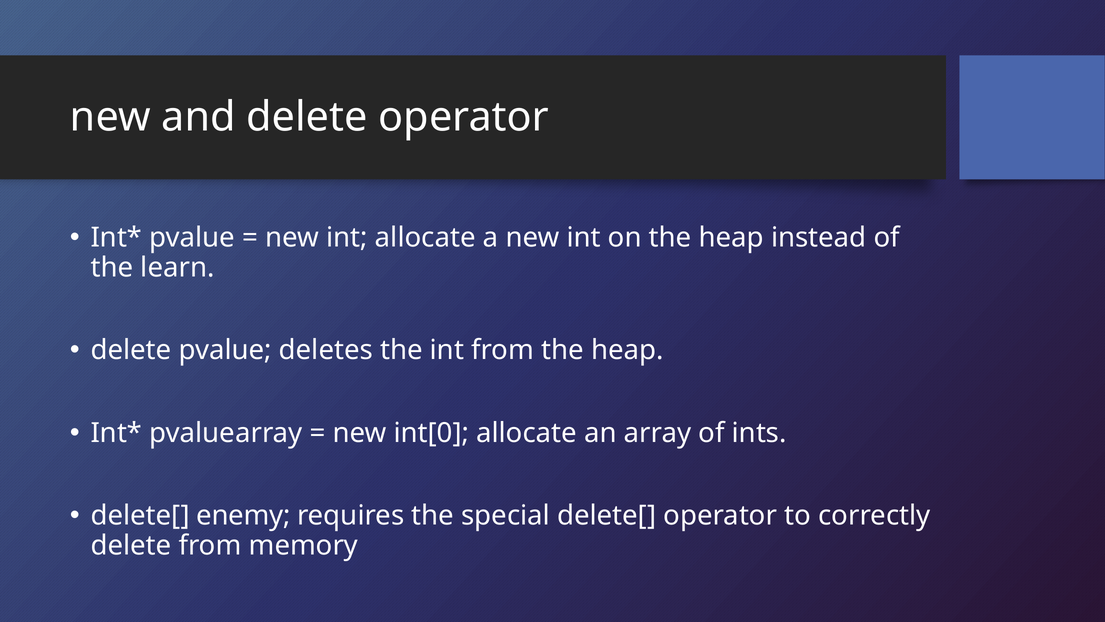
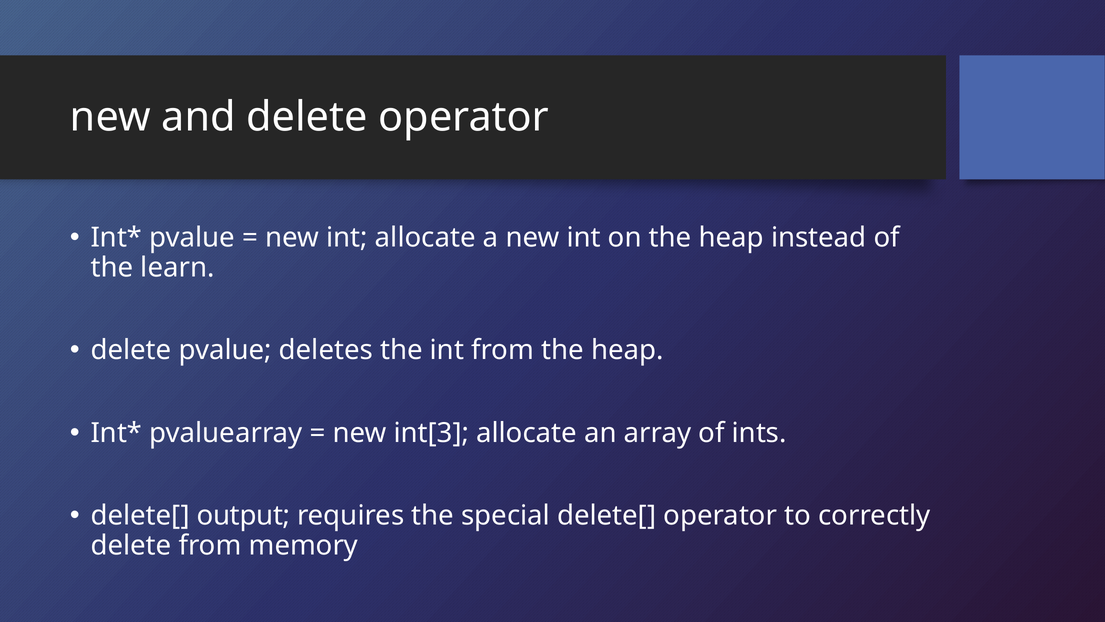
int[0: int[0 -> int[3
enemy: enemy -> output
